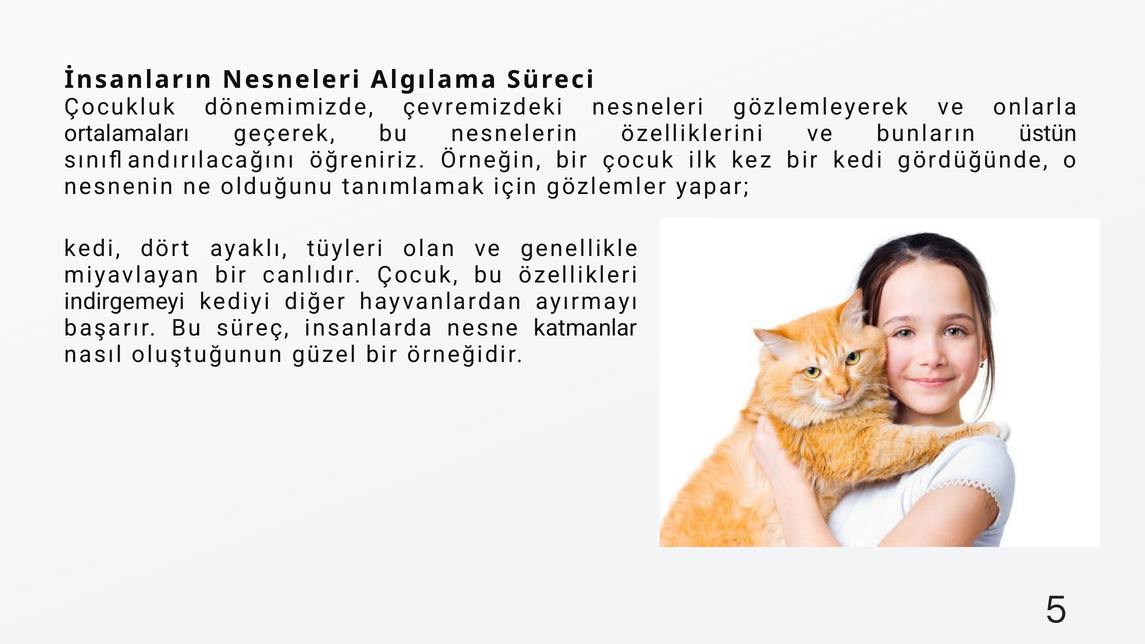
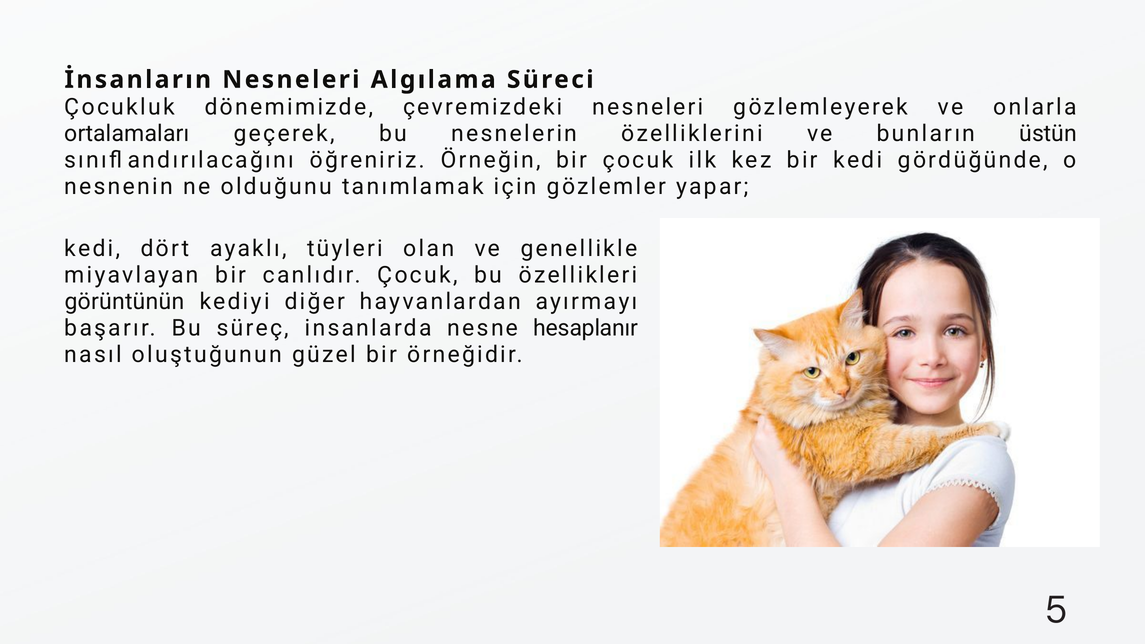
indirgemeyi: indirgemeyi -> görüntünün
katmanlar: katmanlar -> hesaplanır
